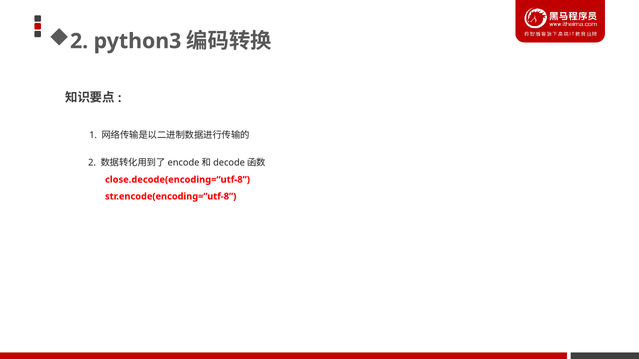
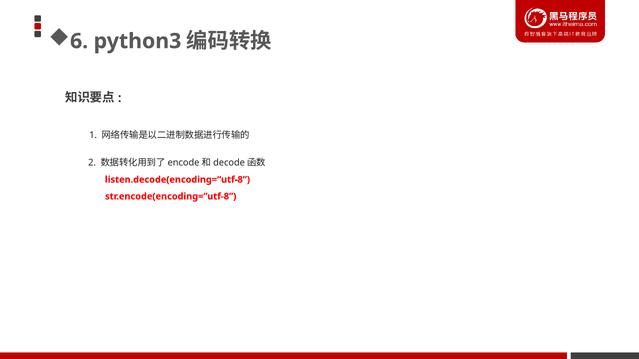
2 at (79, 41): 2 -> 6
close.decode(encoding=“utf-8: close.decode(encoding=“utf-8 -> listen.decode(encoding=“utf-8
